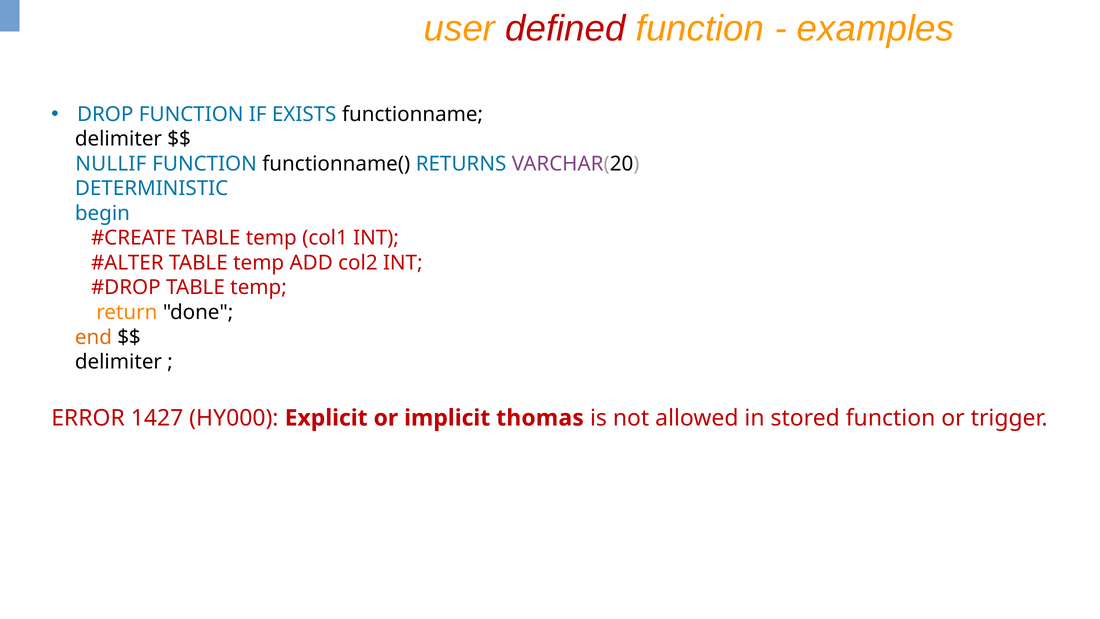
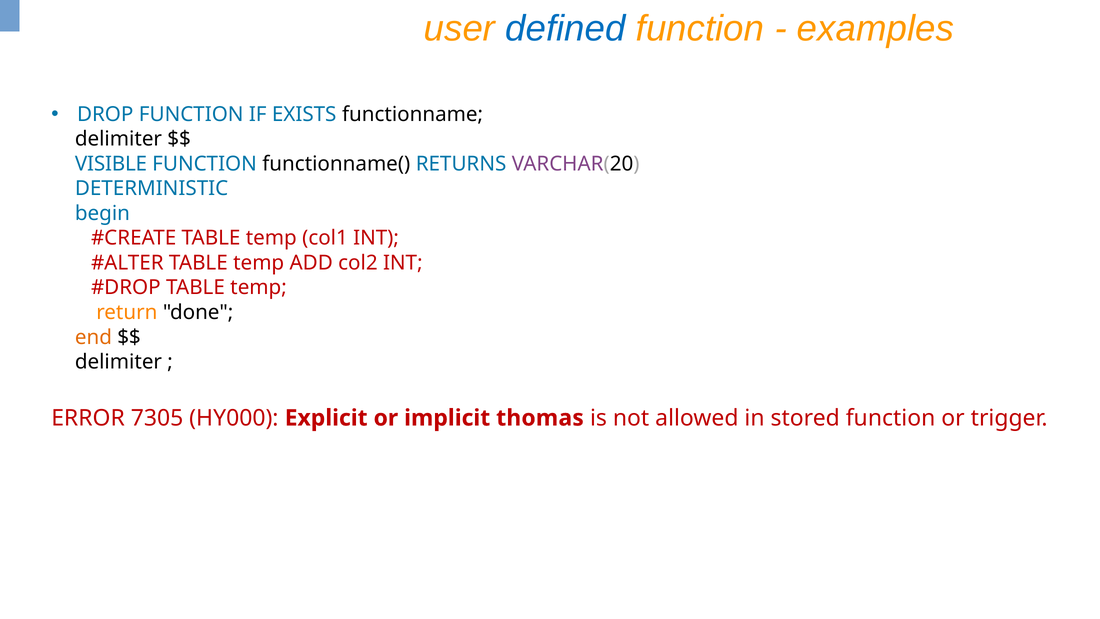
defined colour: red -> blue
NULLIF: NULLIF -> VISIBLE
1427: 1427 -> 7305
